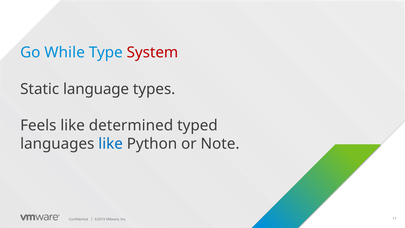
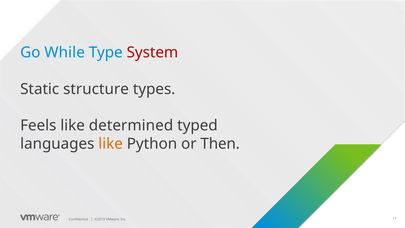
language: language -> structure
like at (111, 144) colour: blue -> orange
Note: Note -> Then
